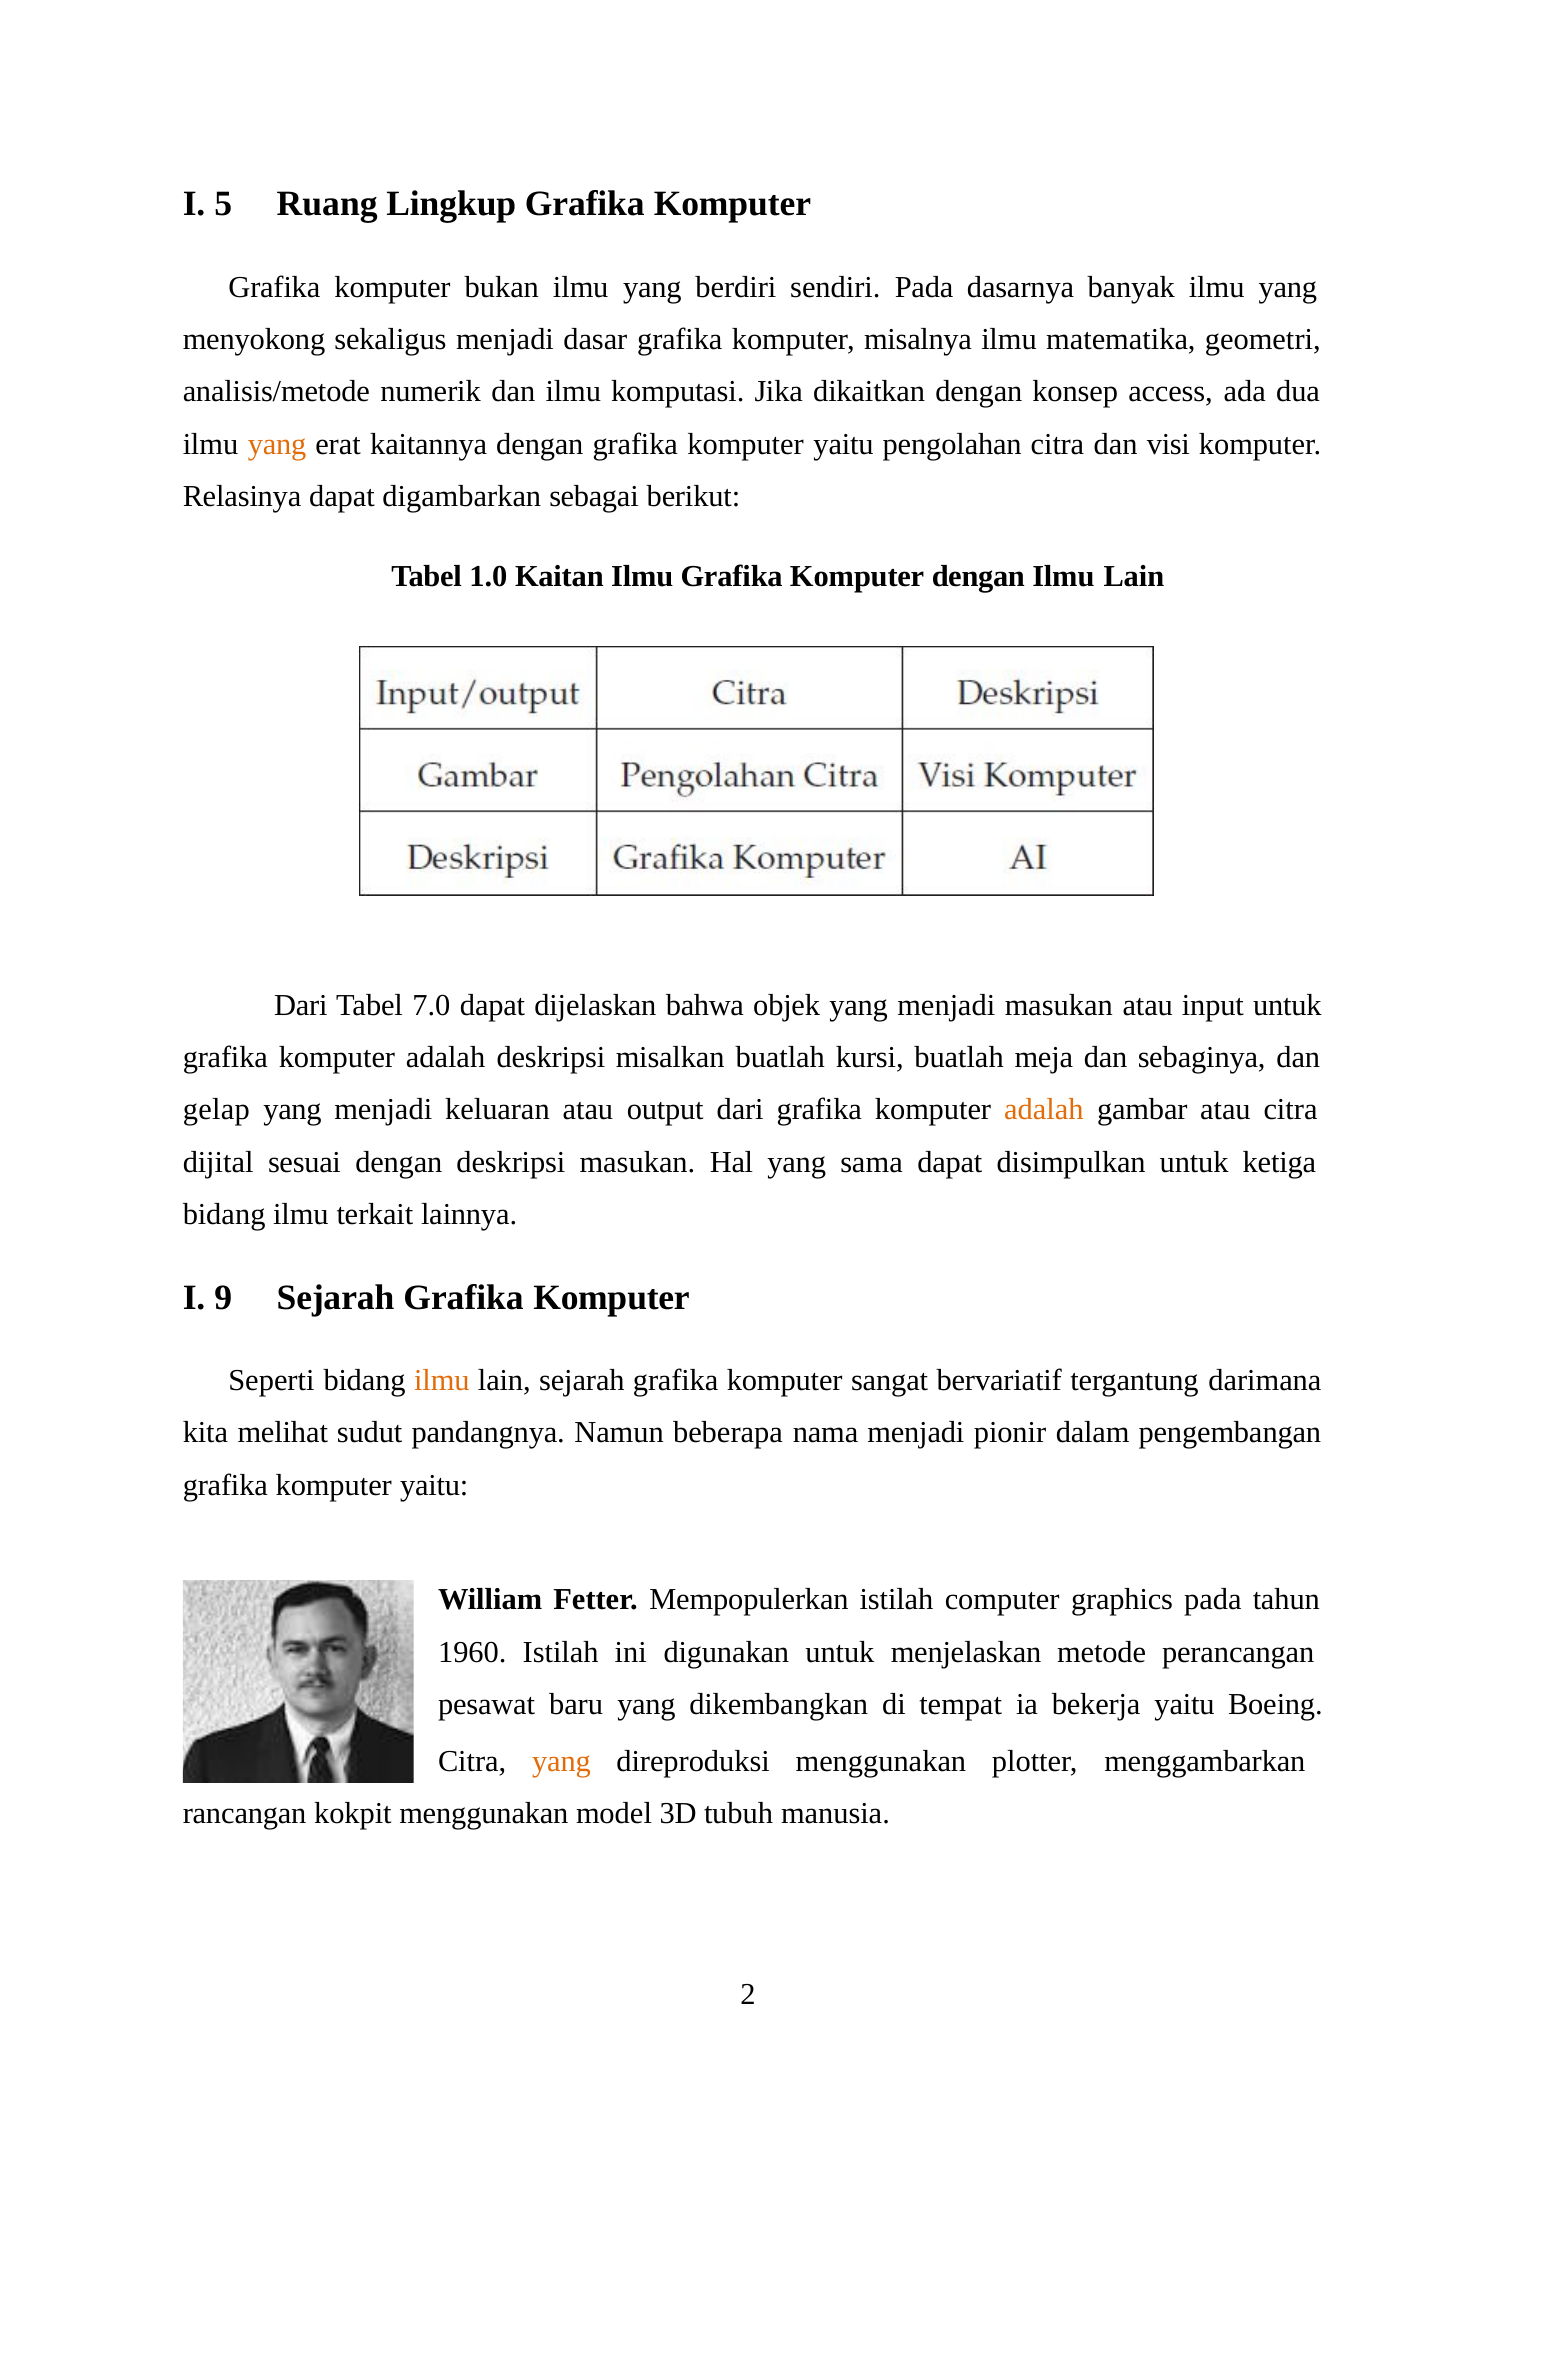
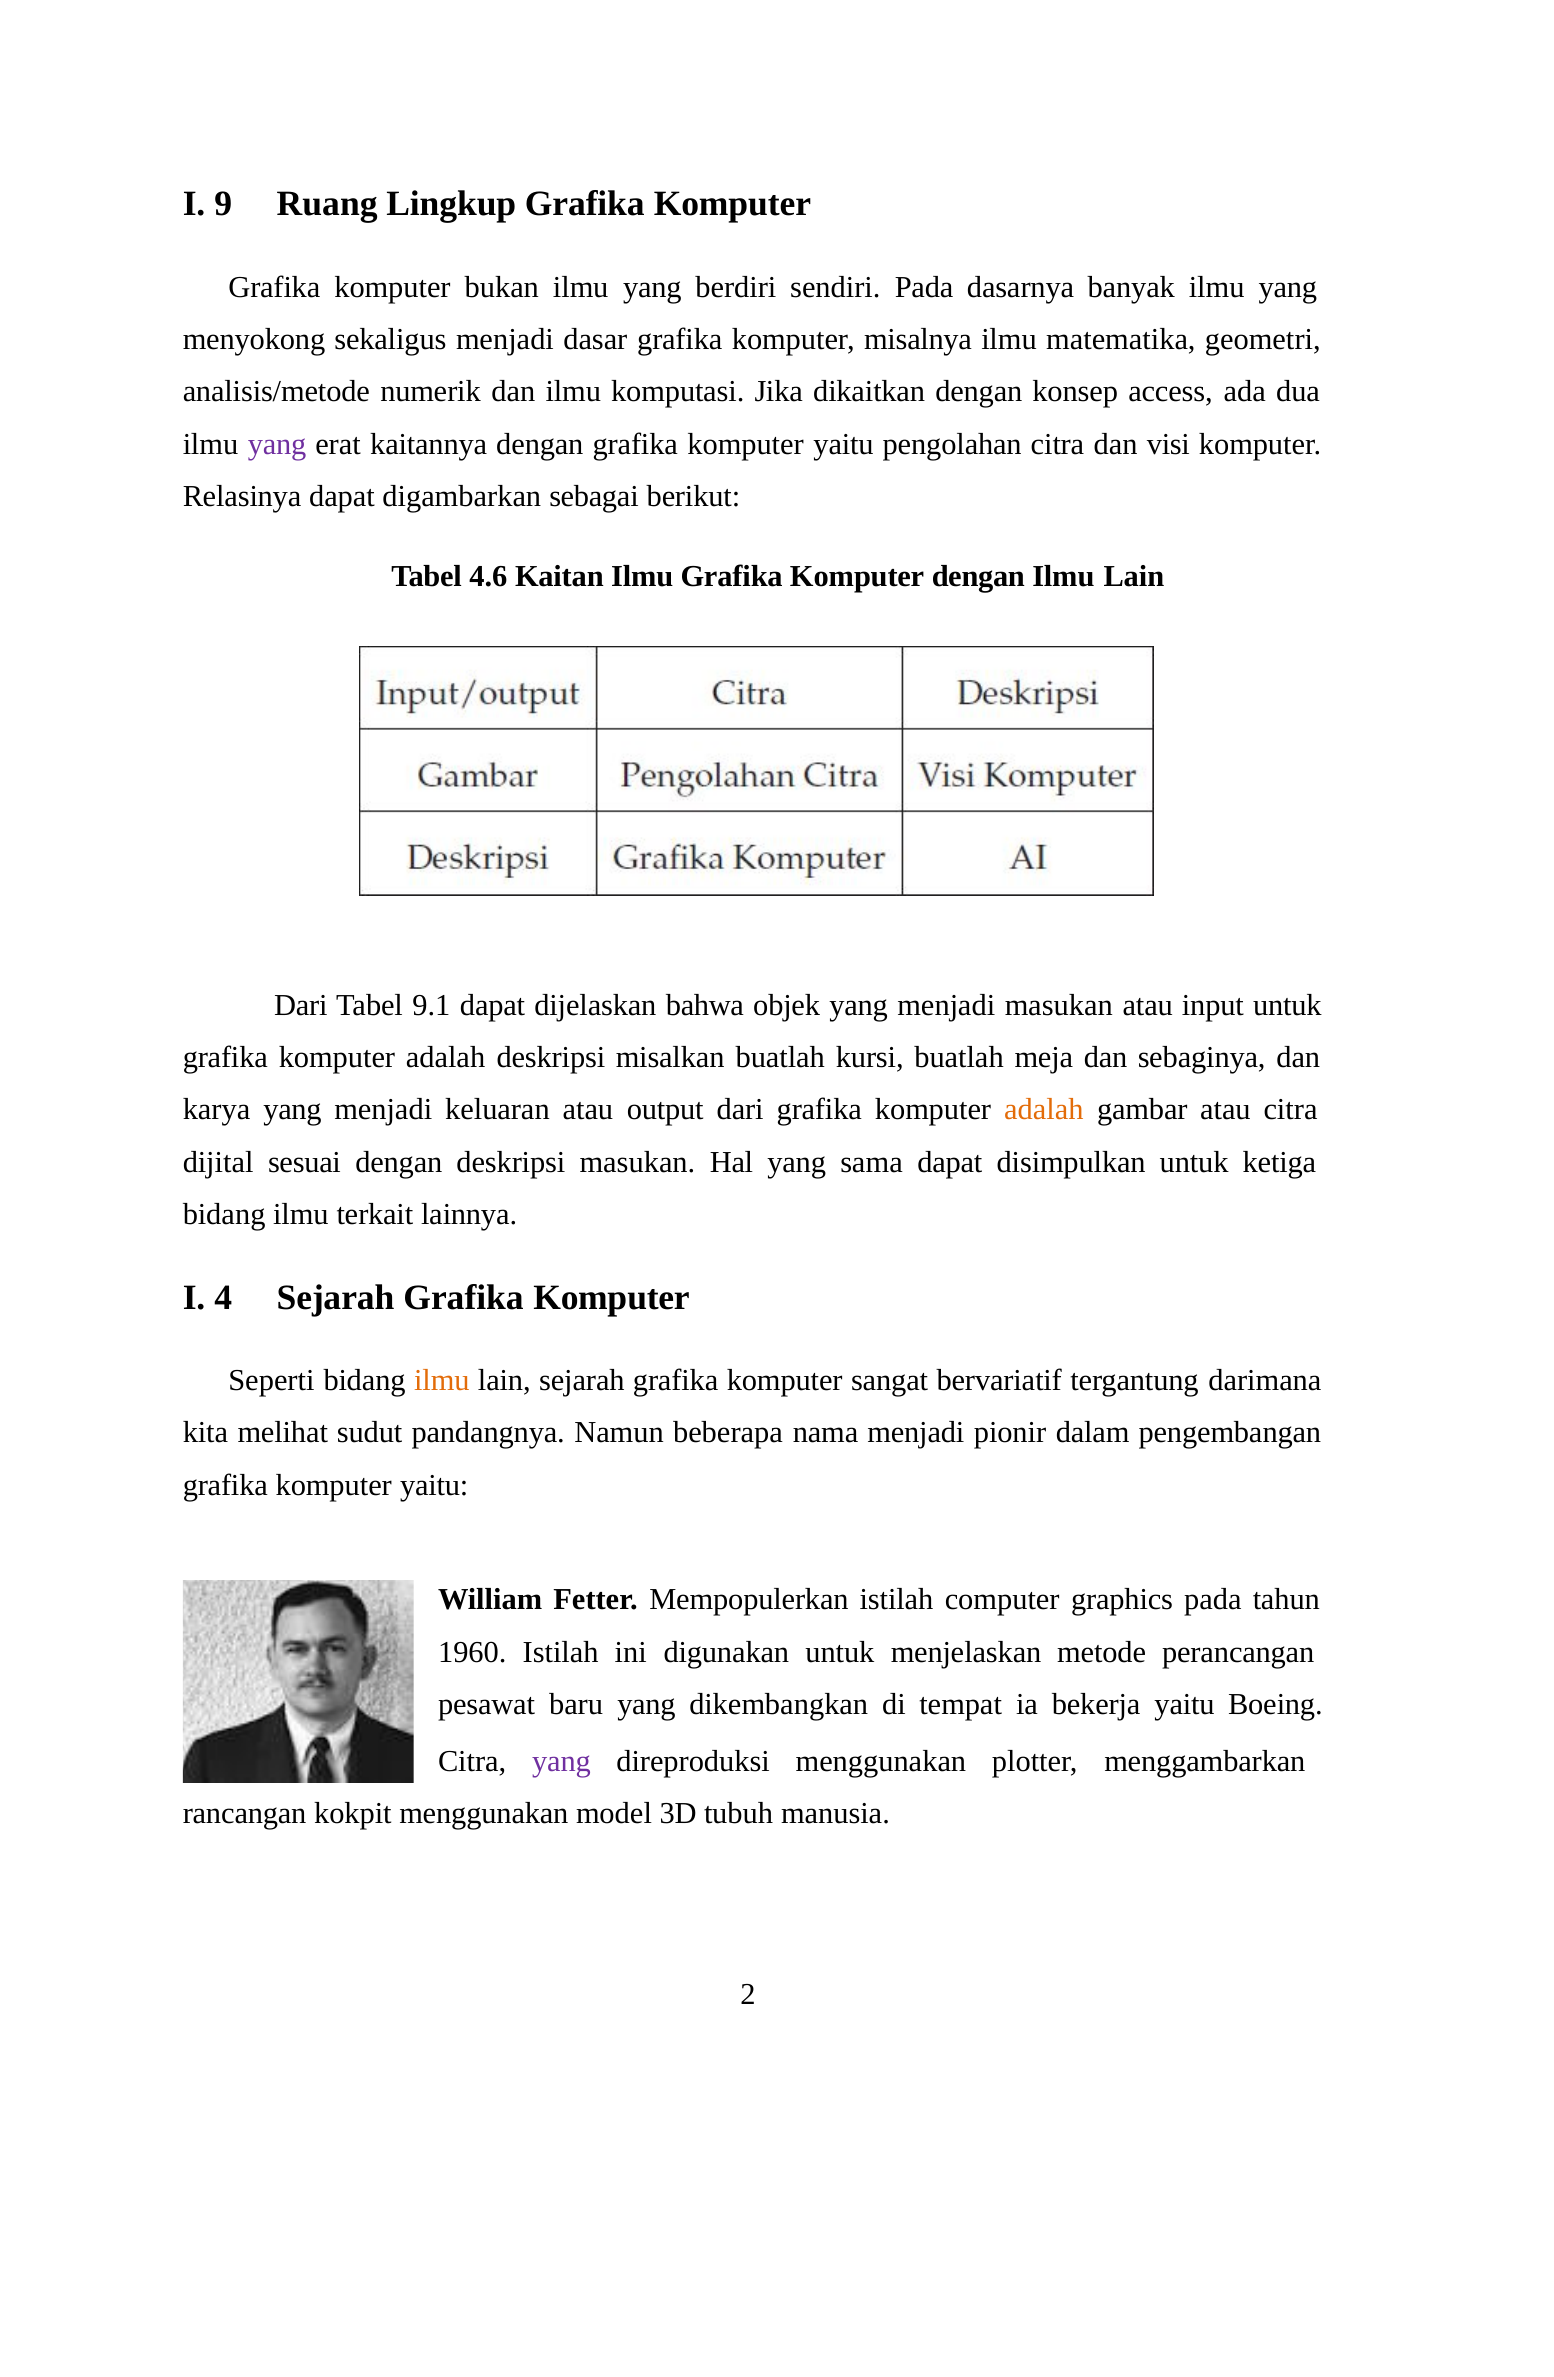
5: 5 -> 9
yang at (277, 444) colour: orange -> purple
1.0: 1.0 -> 4.6
7.0: 7.0 -> 9.1
gelap: gelap -> karya
9: 9 -> 4
yang at (561, 1761) colour: orange -> purple
